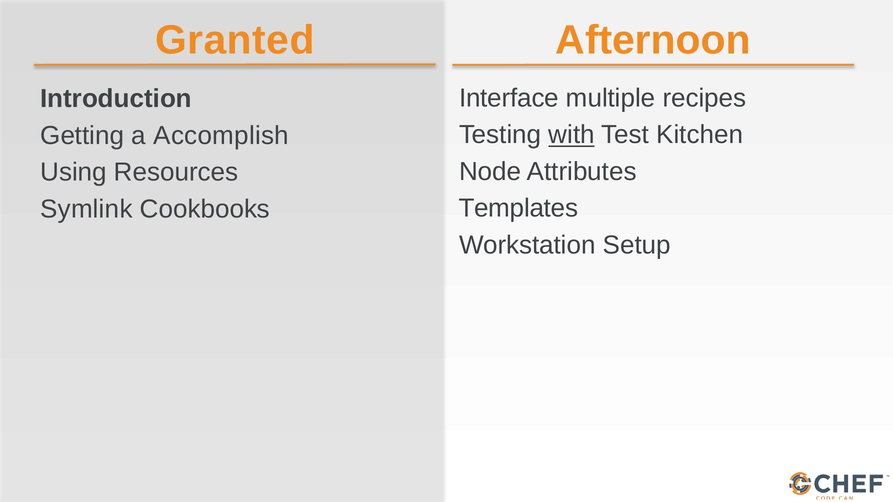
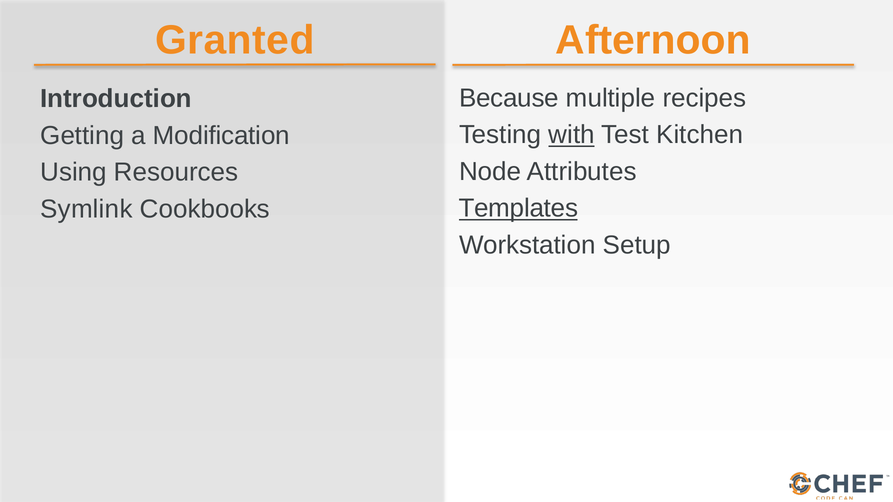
Interface: Interface -> Because
Accomplish: Accomplish -> Modification
Templates underline: none -> present
